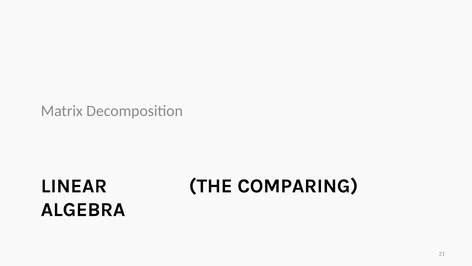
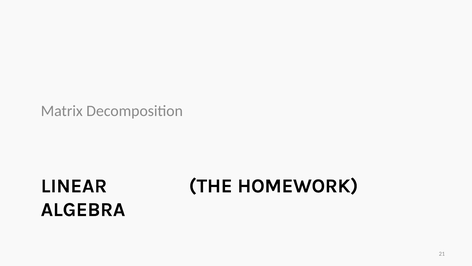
COMPARING: COMPARING -> HOMEWORK
